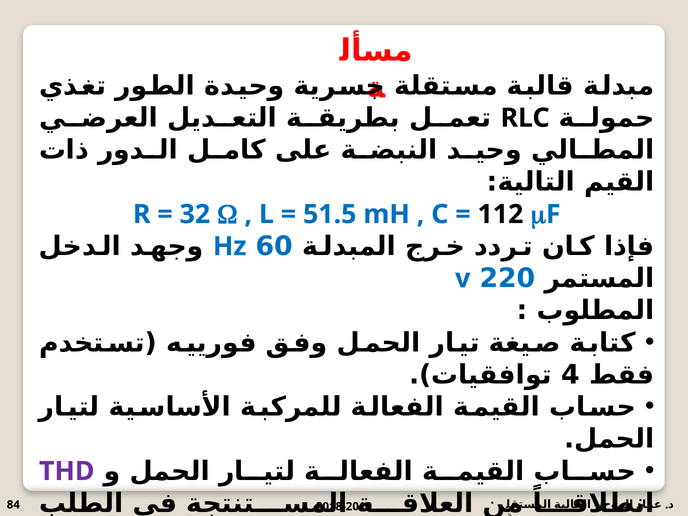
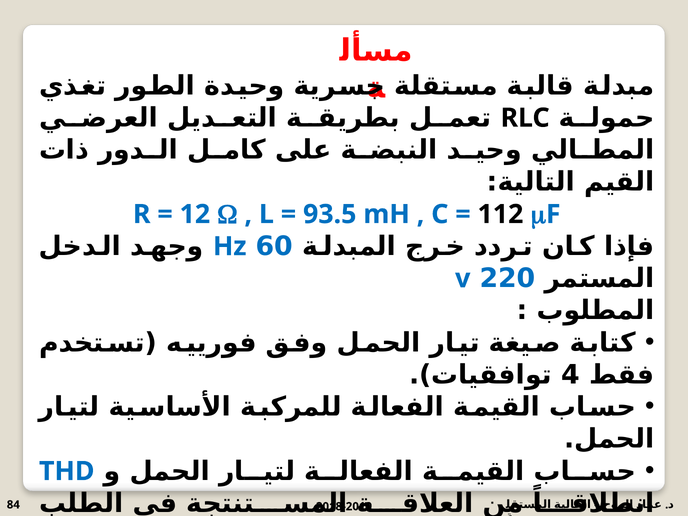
32: 32 -> 12
51.5: 51.5 -> 93.5
THD colour: purple -> blue
